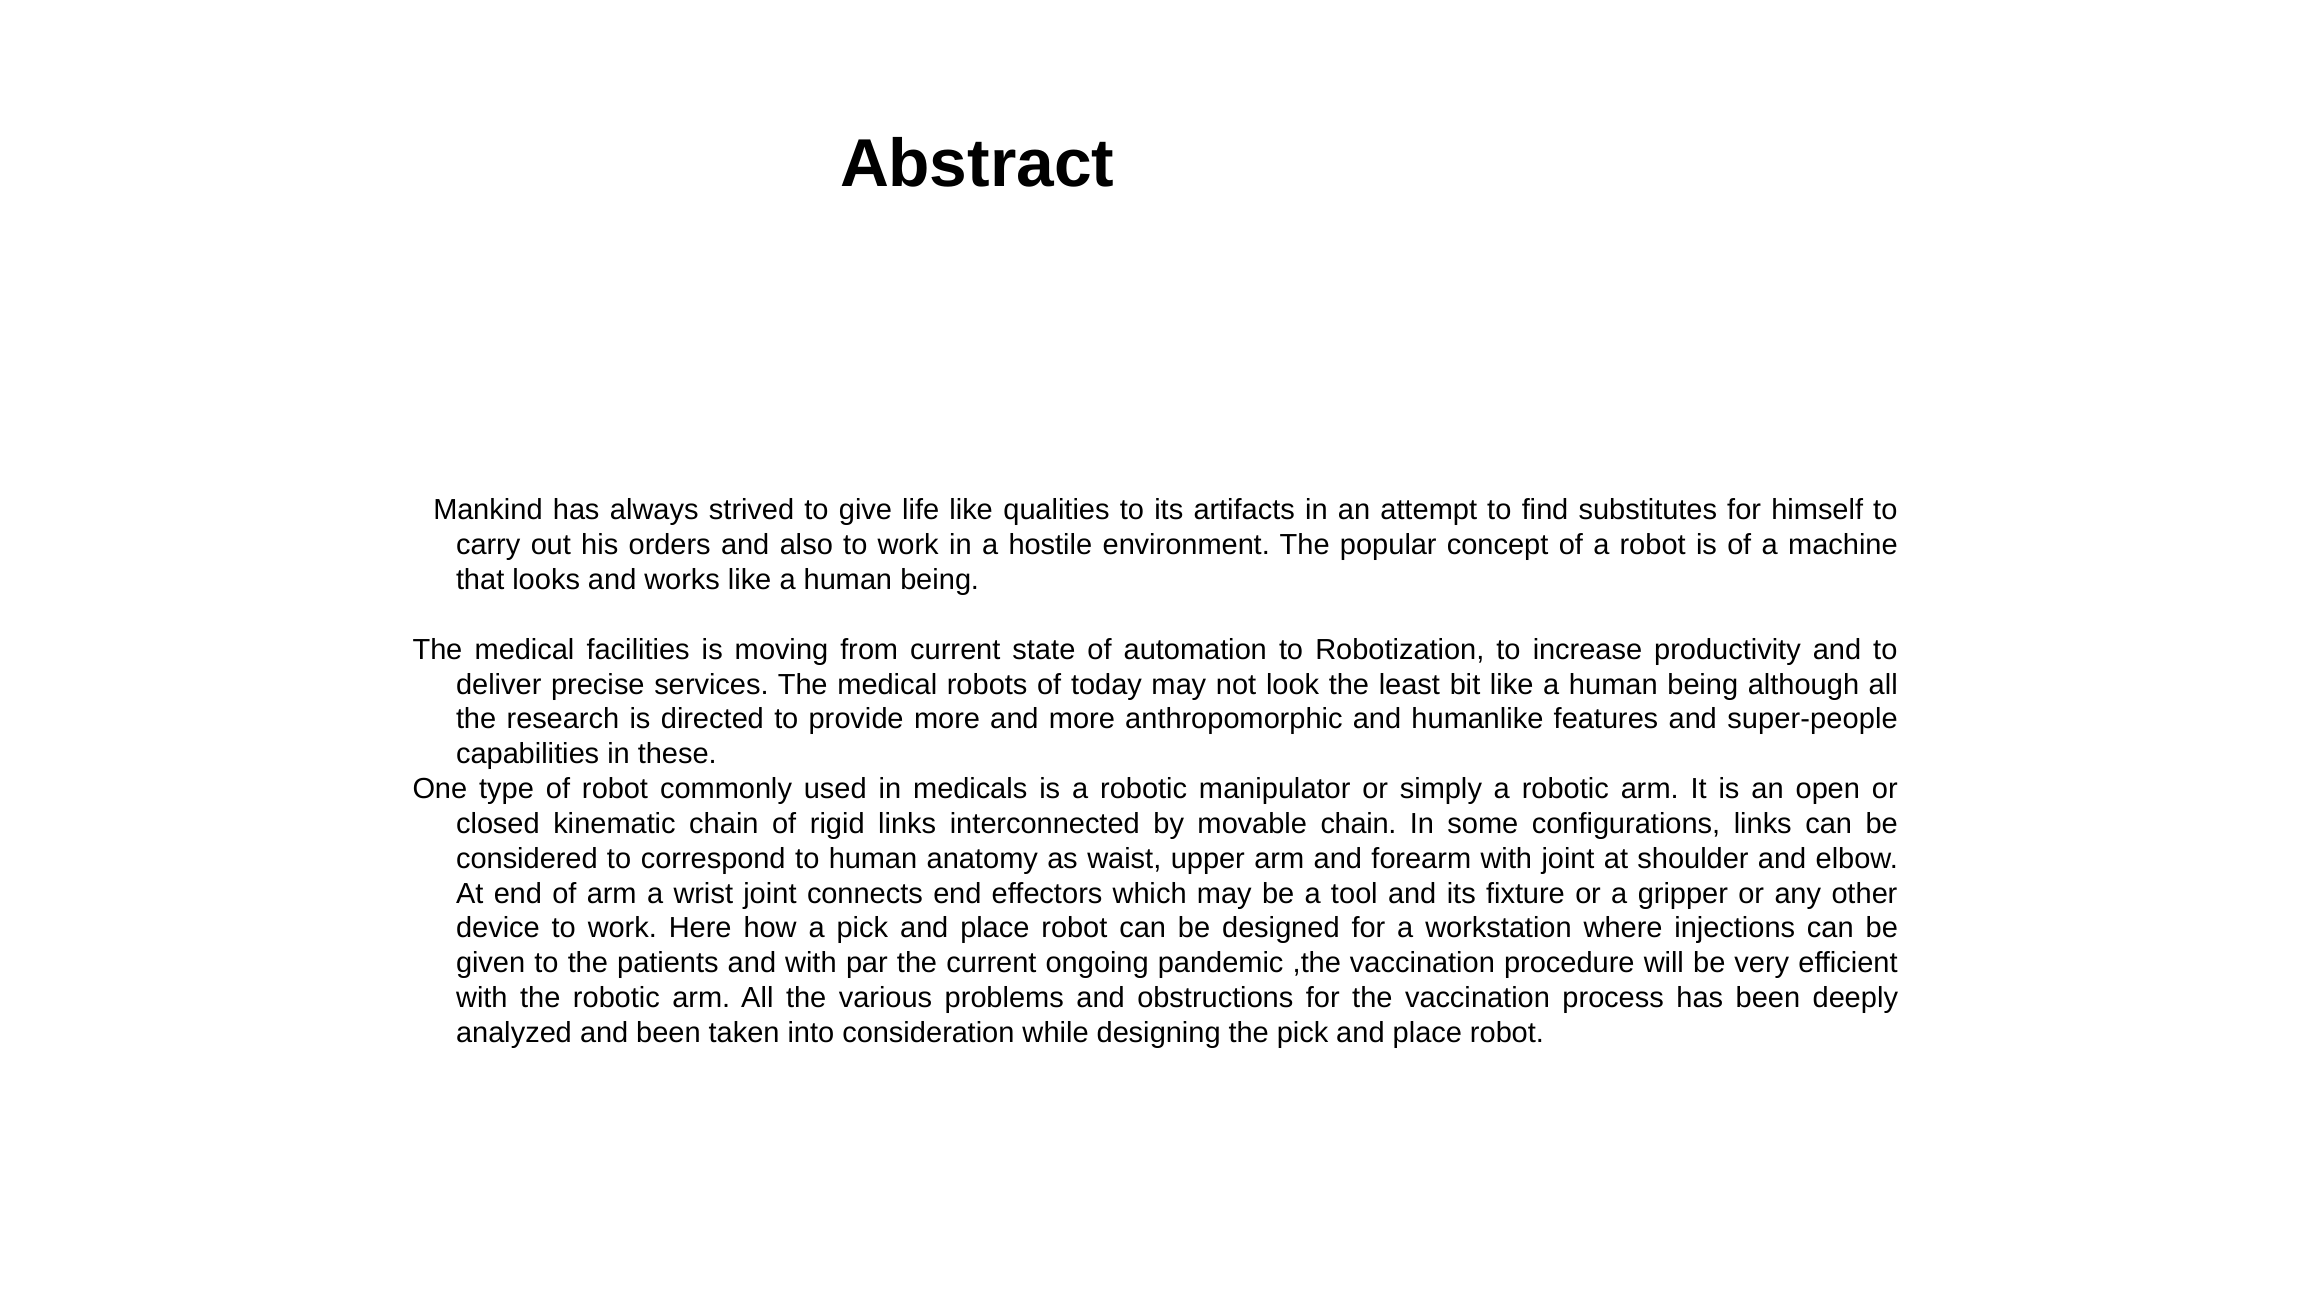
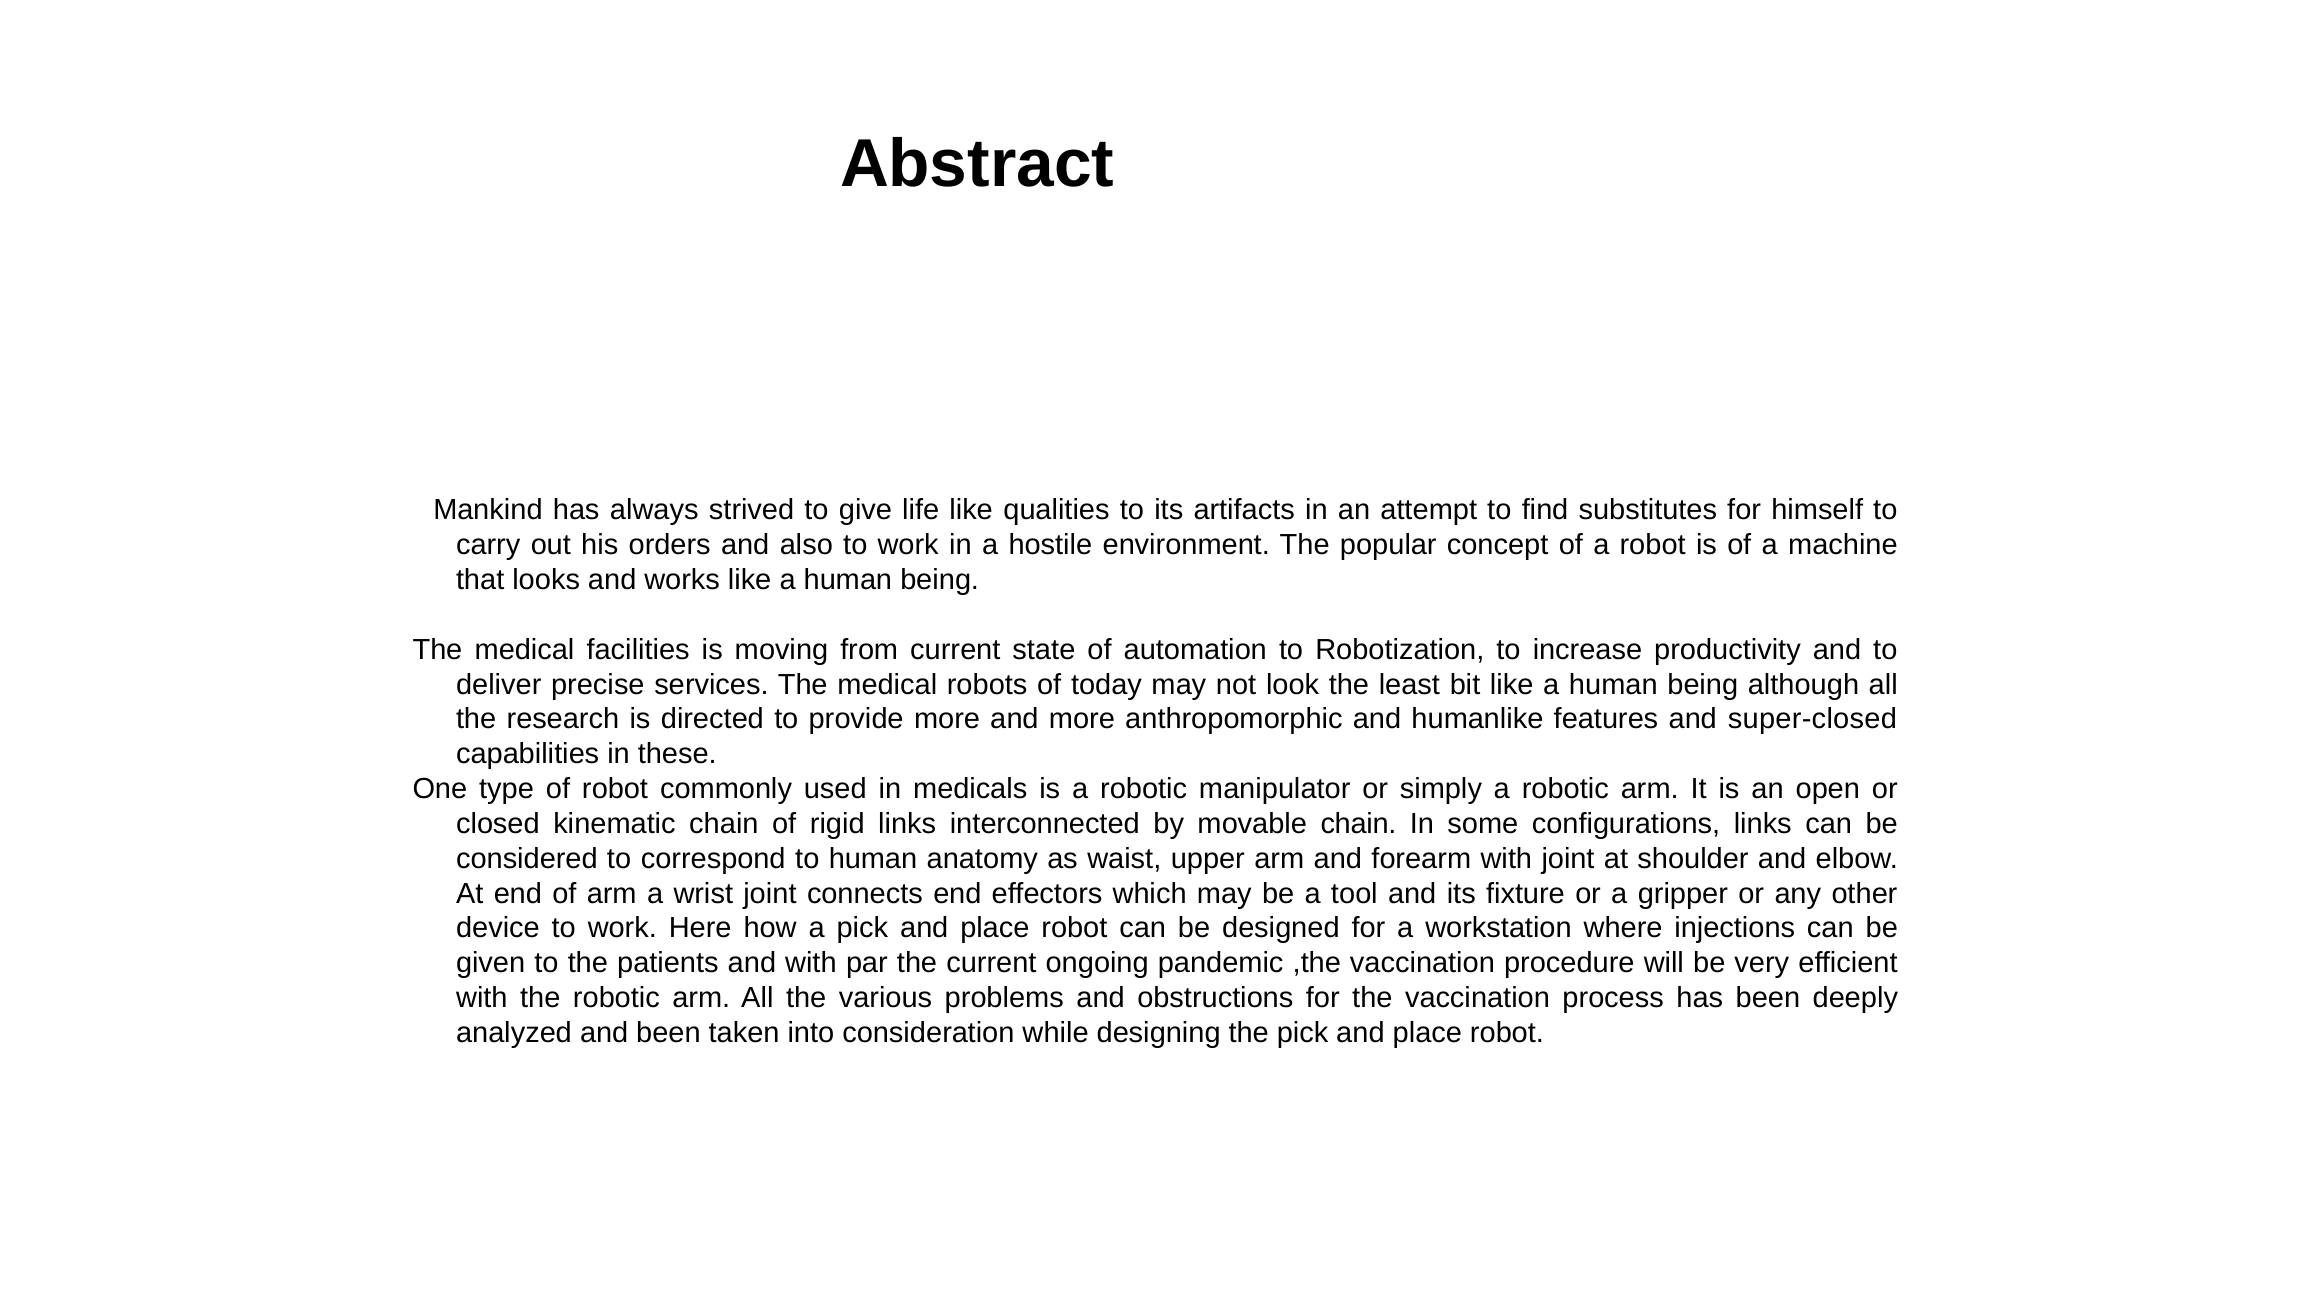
super-people: super-people -> super-closed
